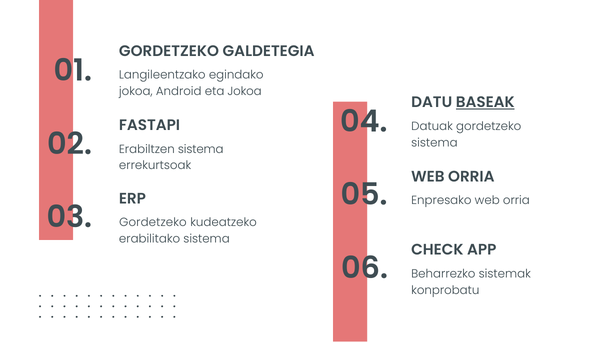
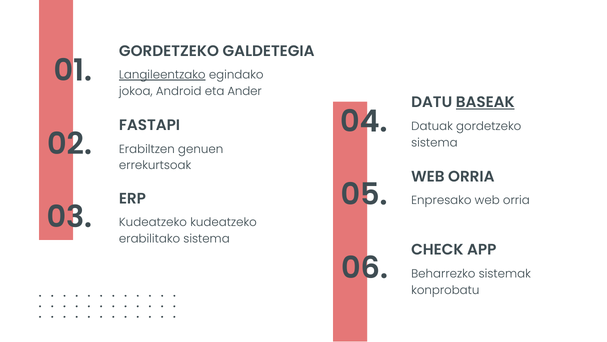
Langileentzako underline: none -> present
eta Jokoa: Jokoa -> Ander
Erabiltzen sistema: sistema -> genuen
Gordetzeko at (153, 222): Gordetzeko -> Kudeatzeko
